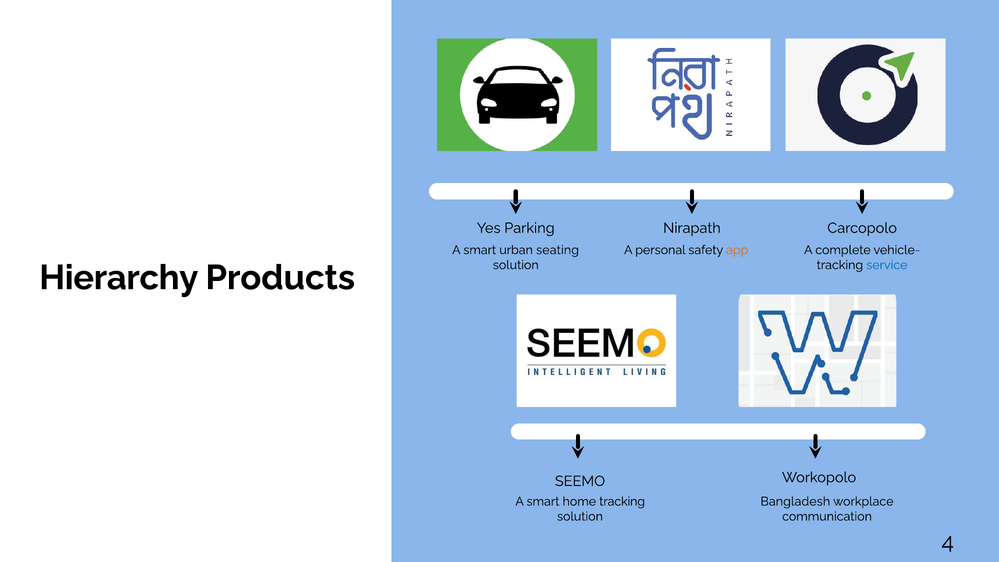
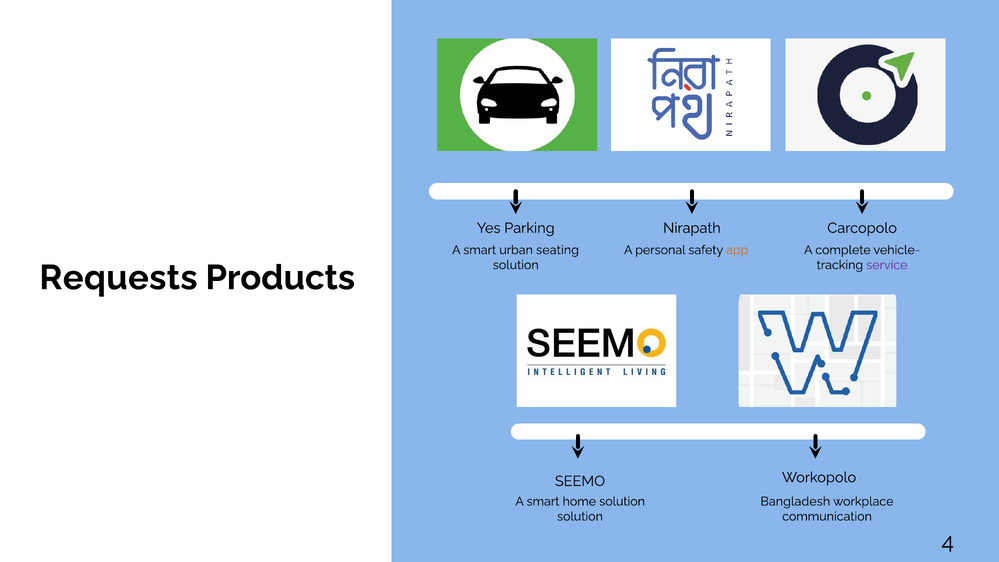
service colour: blue -> purple
Hierarchy: Hierarchy -> Requests
home tracking: tracking -> solution
